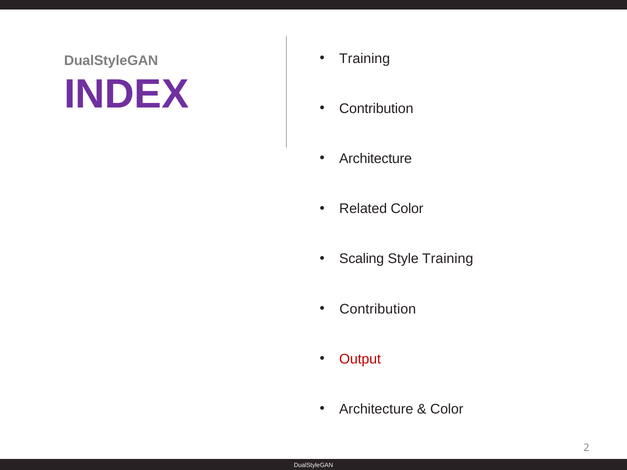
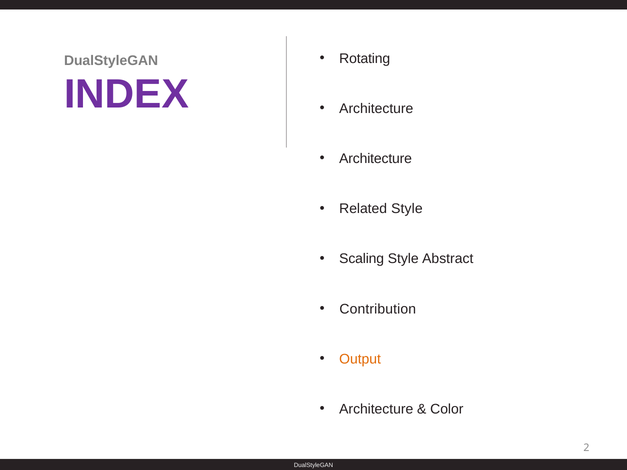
Training at (365, 59): Training -> Rotating
Contribution at (376, 109): Contribution -> Architecture
Related Color: Color -> Style
Style Training: Training -> Abstract
Output colour: red -> orange
